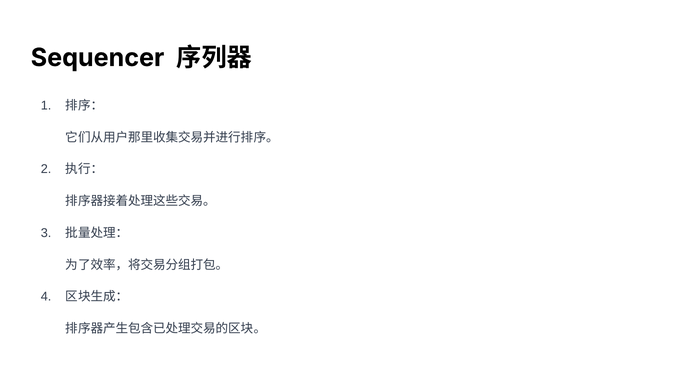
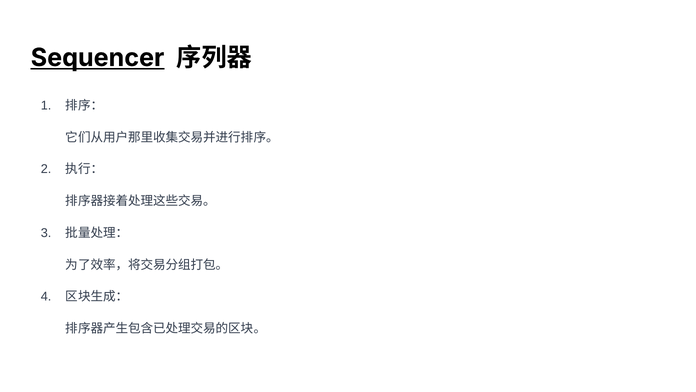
Sequencer underline: none -> present
